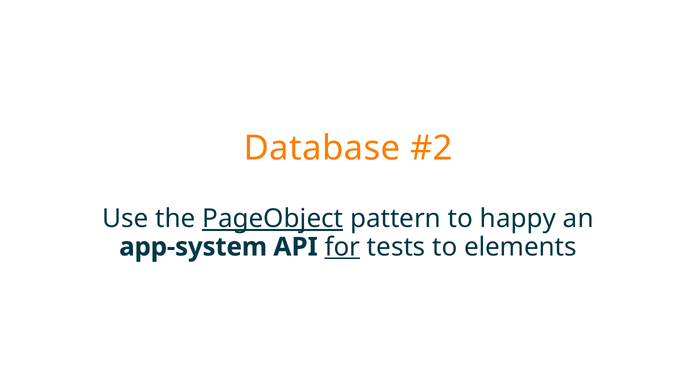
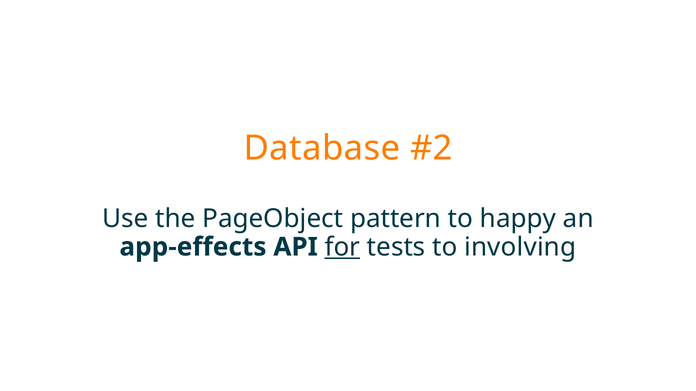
PageObject underline: present -> none
app-system: app-system -> app-effects
elements: elements -> involving
